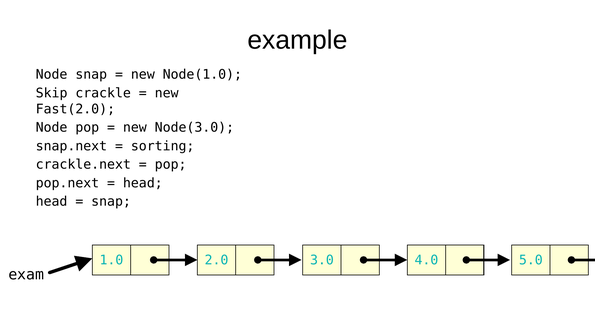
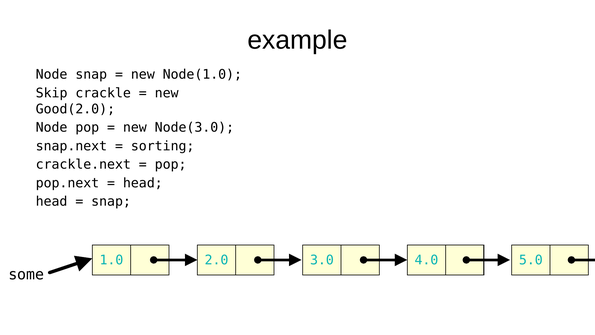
Fast(2.0: Fast(2.0 -> Good(2.0
exam: exam -> some
